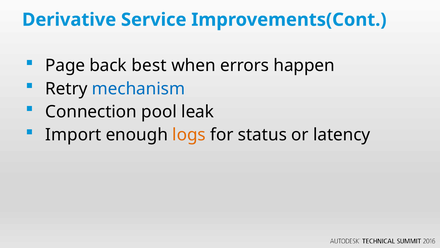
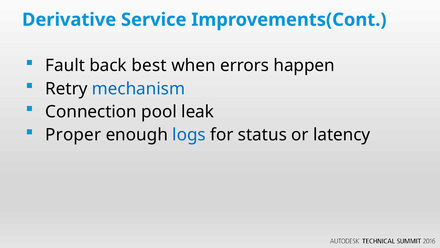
Page: Page -> Fault
Import: Import -> Proper
logs colour: orange -> blue
